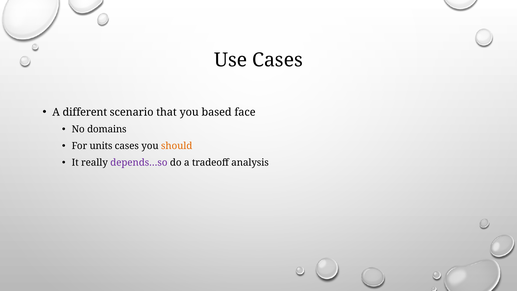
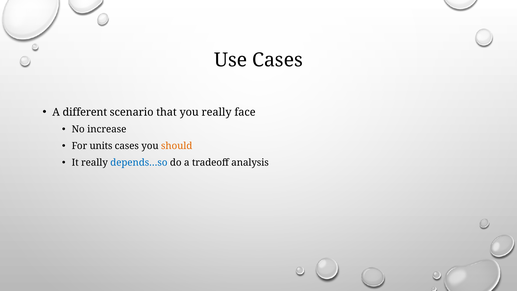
you based: based -> really
domains: domains -> increase
depends…so colour: purple -> blue
